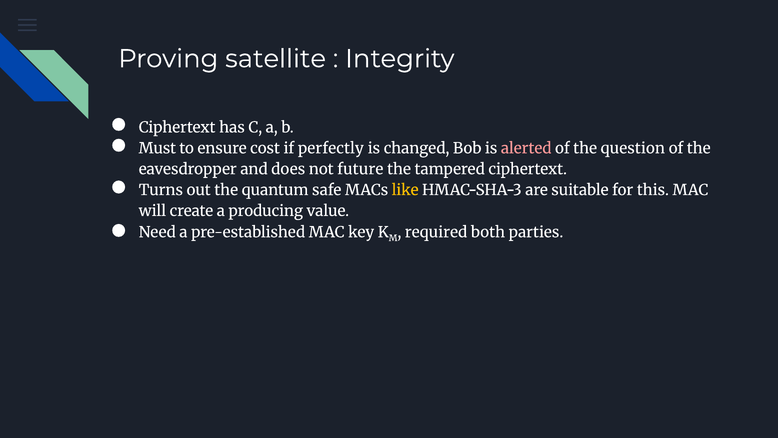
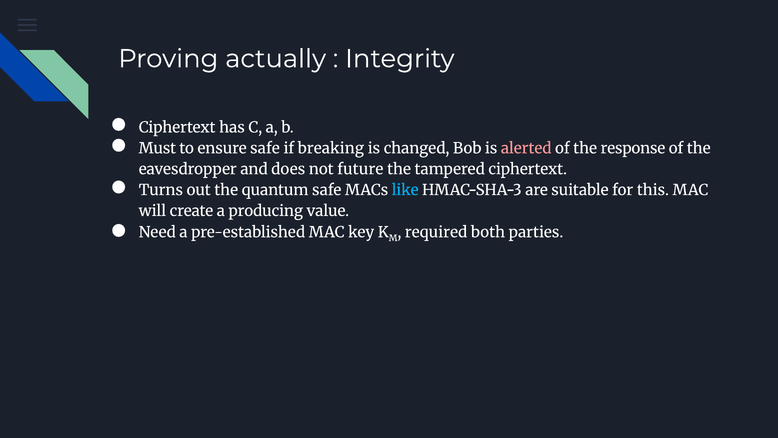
satellite: satellite -> actually
ensure cost: cost -> safe
perfectly: perfectly -> breaking
question: question -> response
like colour: yellow -> light blue
